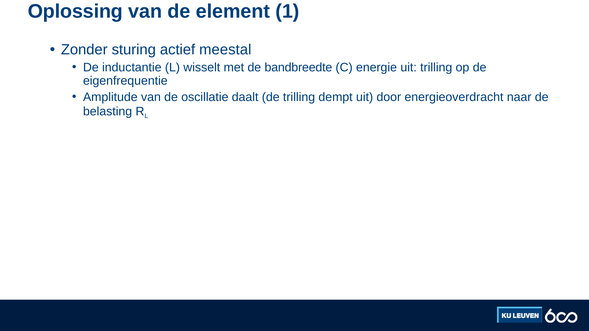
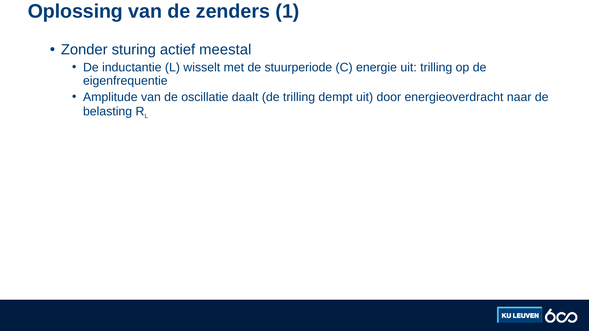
element: element -> zenders
bandbreedte: bandbreedte -> stuurperiode
